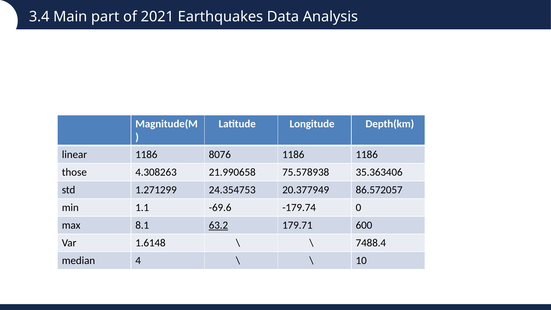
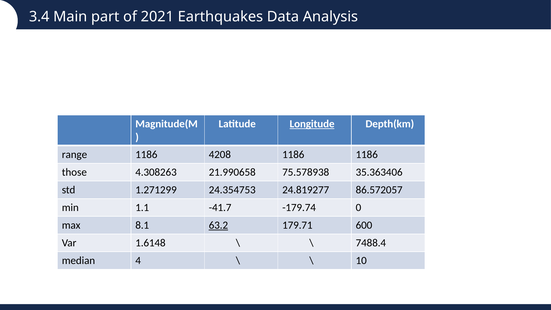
Longitude underline: none -> present
linear: linear -> range
8076: 8076 -> 4208
20.377949: 20.377949 -> 24.819277
-69.6: -69.6 -> -41.7
